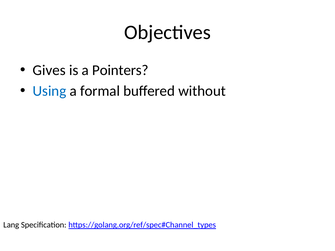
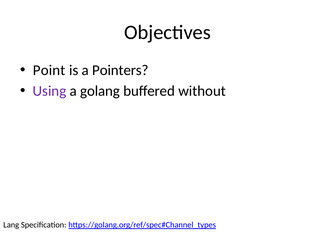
Gives: Gives -> Point
Using colour: blue -> purple
formal: formal -> golang
